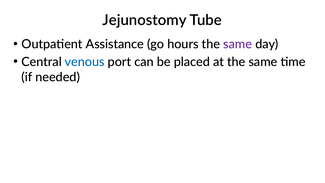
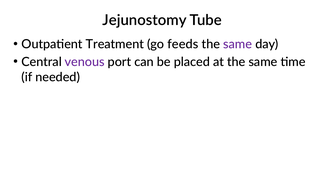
Assistance: Assistance -> Treatment
hours: hours -> feeds
venous colour: blue -> purple
